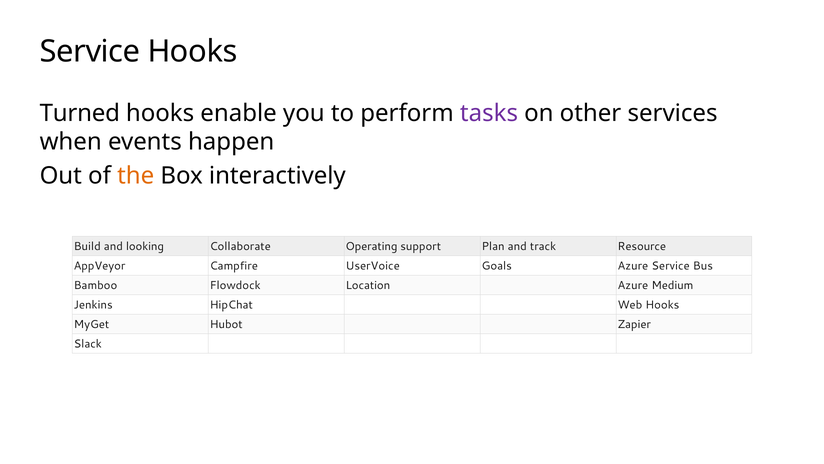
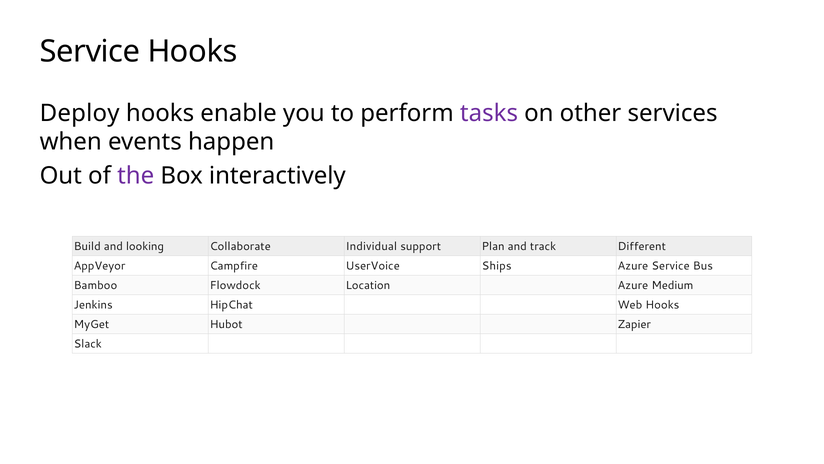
Turned: Turned -> Deploy
the colour: orange -> purple
Operating: Operating -> Individual
Resource: Resource -> Different
Goals: Goals -> Ships
